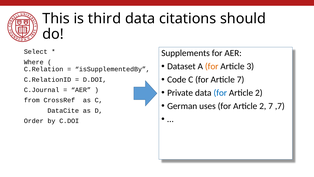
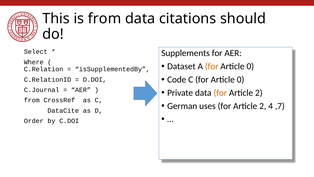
is third: third -> from
3 at (250, 66): 3 -> 0
C for Article 7: 7 -> 0
for at (220, 93) colour: blue -> orange
2 7: 7 -> 4
